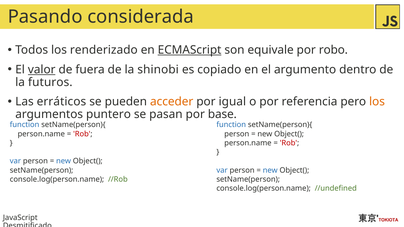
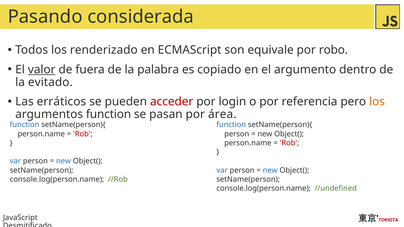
ECMAScript underline: present -> none
shinobi: shinobi -> palabra
futuros: futuros -> evitado
acceder colour: orange -> red
igual: igual -> login
argumentos puntero: puntero -> function
base: base -> área
